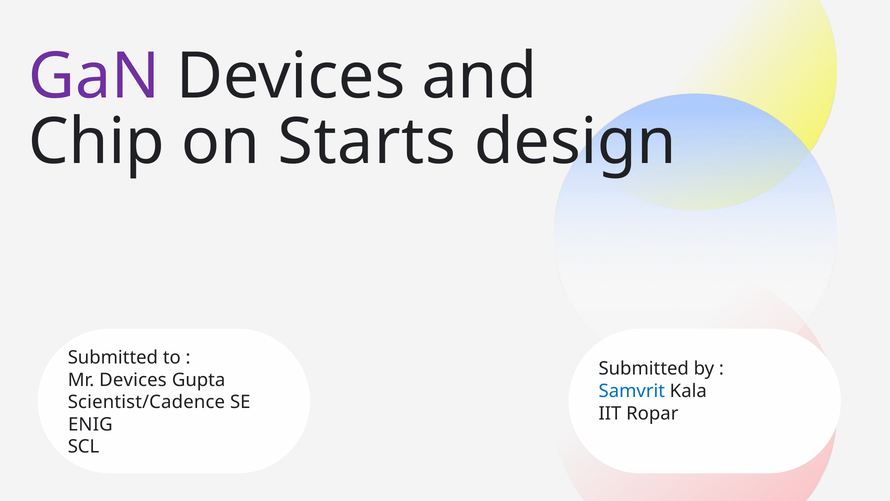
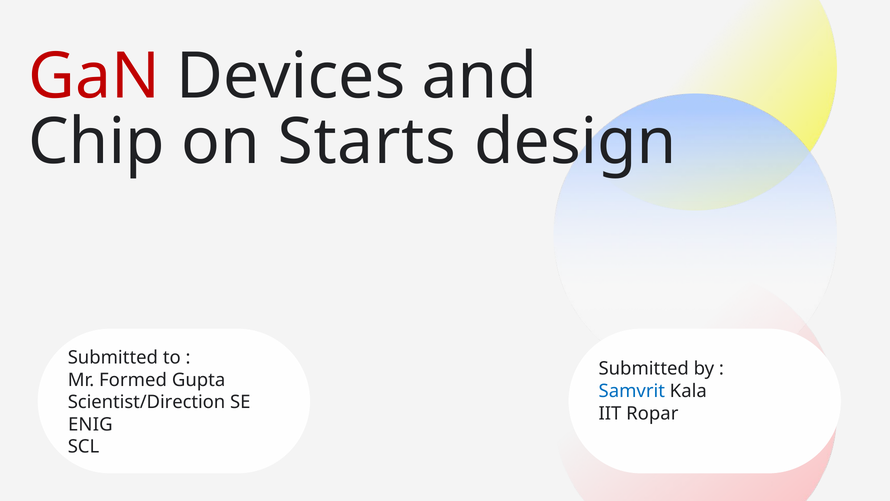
GaN colour: purple -> red
Mr Devices: Devices -> Formed
Scientist/Cadence: Scientist/Cadence -> Scientist/Direction
